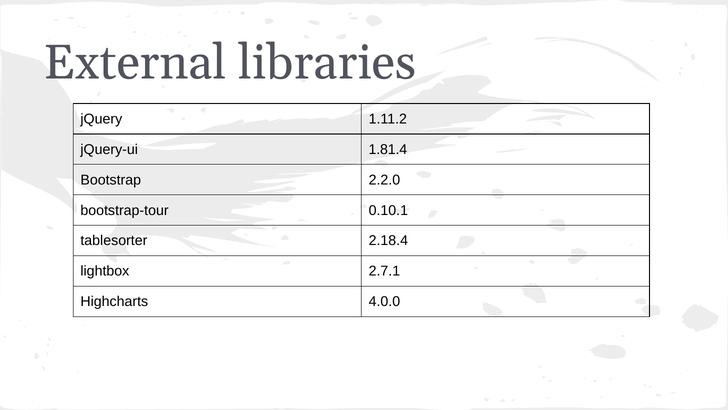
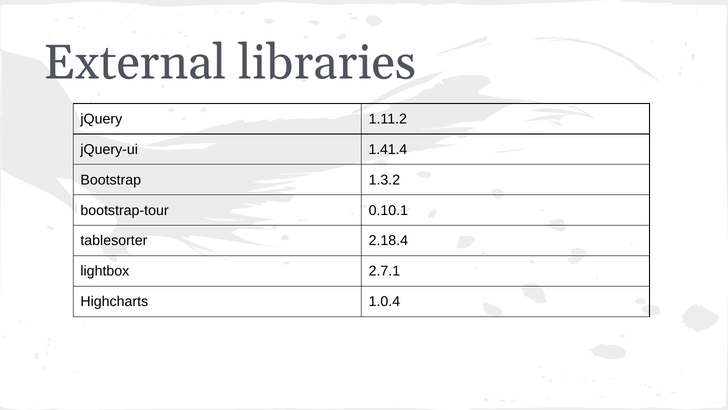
1.81.4: 1.81.4 -> 1.41.4
2.2.0: 2.2.0 -> 1.3.2
4.0.0: 4.0.0 -> 1.0.4
